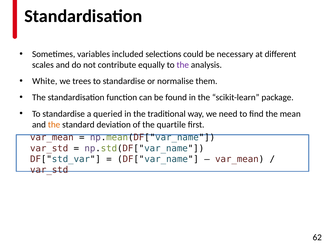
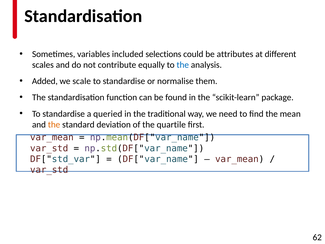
necessary: necessary -> attributes
the at (183, 65) colour: purple -> blue
White: White -> Added
trees: trees -> scale
